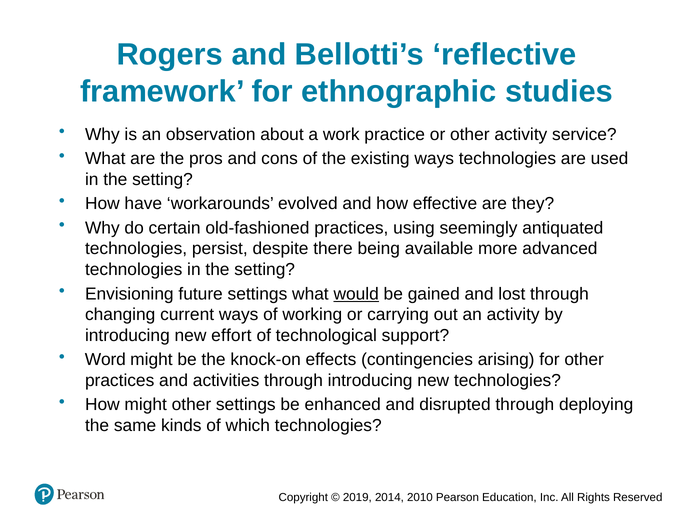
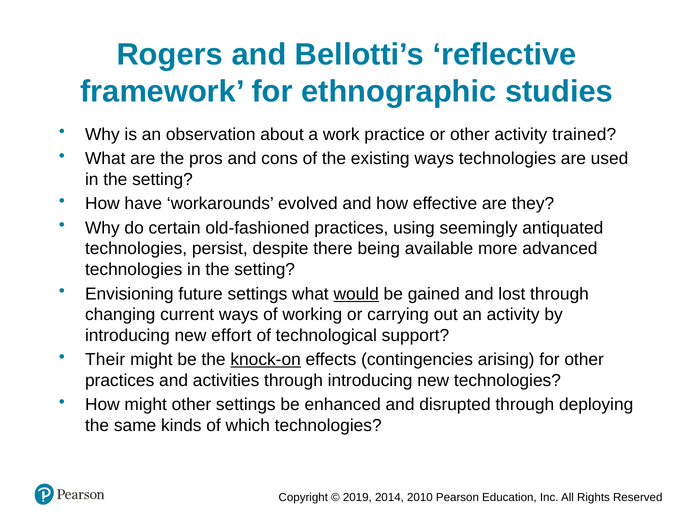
service: service -> trained
Word: Word -> Their
knock-on underline: none -> present
